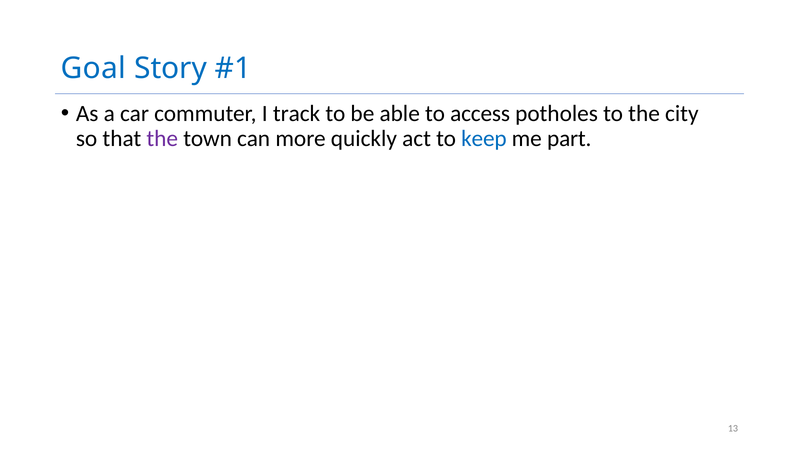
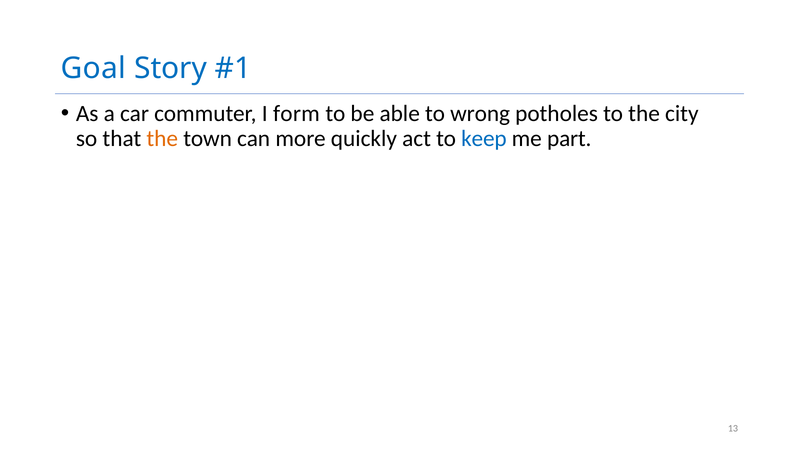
track: track -> form
access: access -> wrong
the at (162, 139) colour: purple -> orange
